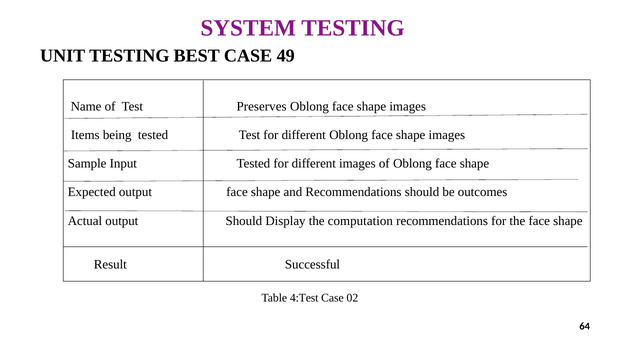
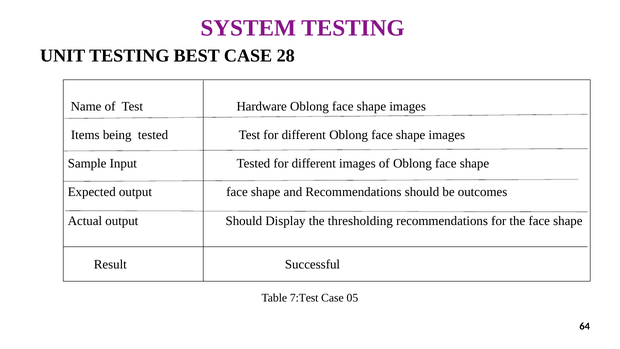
49: 49 -> 28
Preserves: Preserves -> Hardware
computation: computation -> thresholding
4:Test: 4:Test -> 7:Test
02: 02 -> 05
